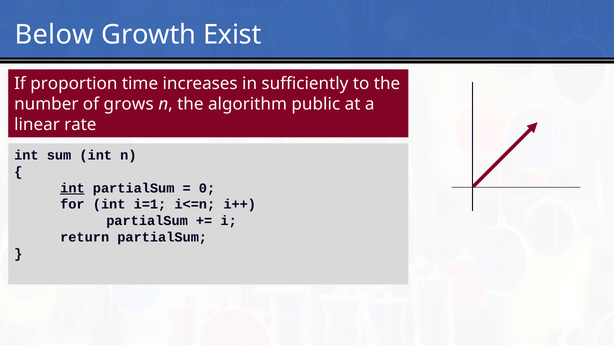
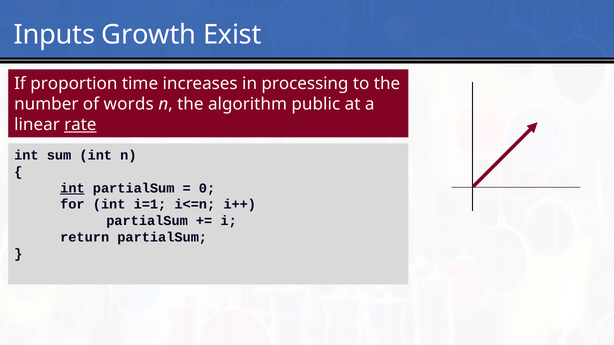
Below: Below -> Inputs
sufficiently: sufficiently -> processing
grows: grows -> words
rate underline: none -> present
